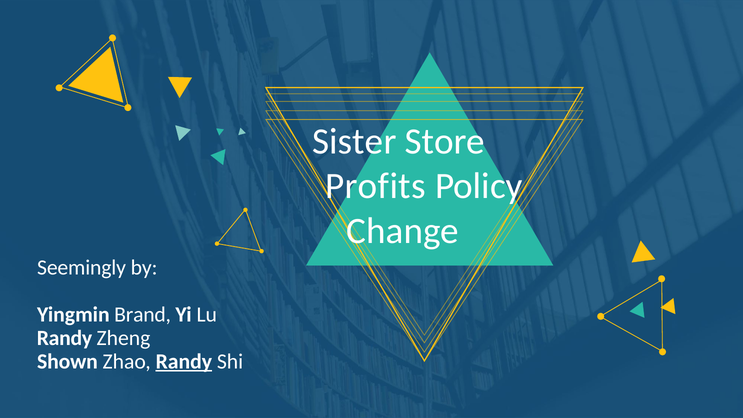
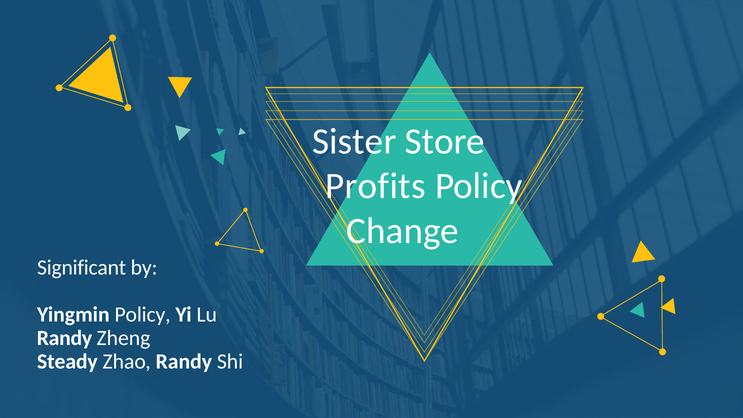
Seemingly: Seemingly -> Significant
Yingmin Brand: Brand -> Policy
Shown: Shown -> Steady
Randy at (184, 361) underline: present -> none
